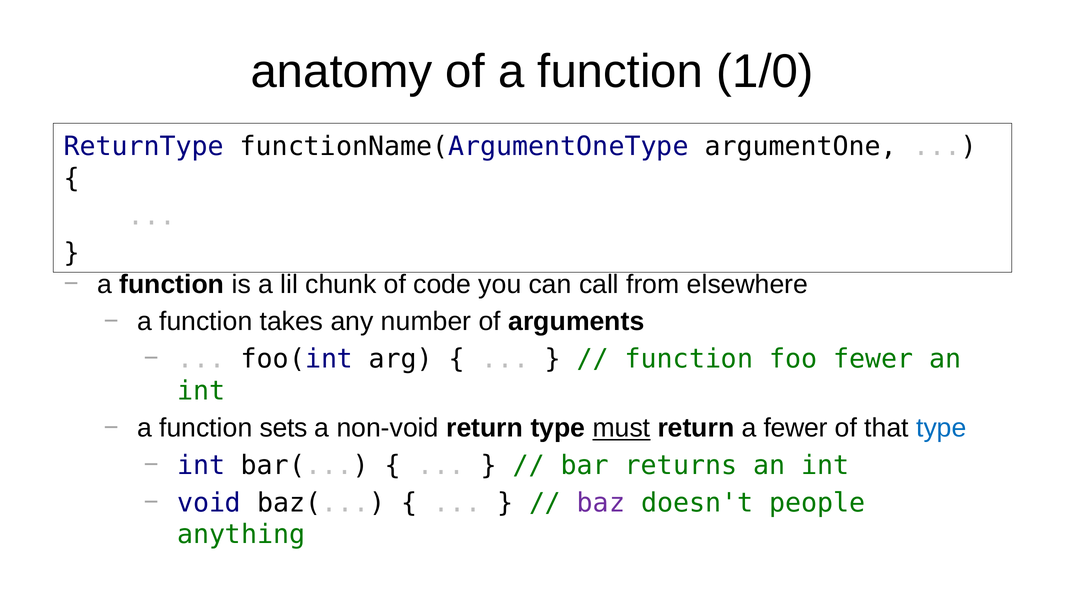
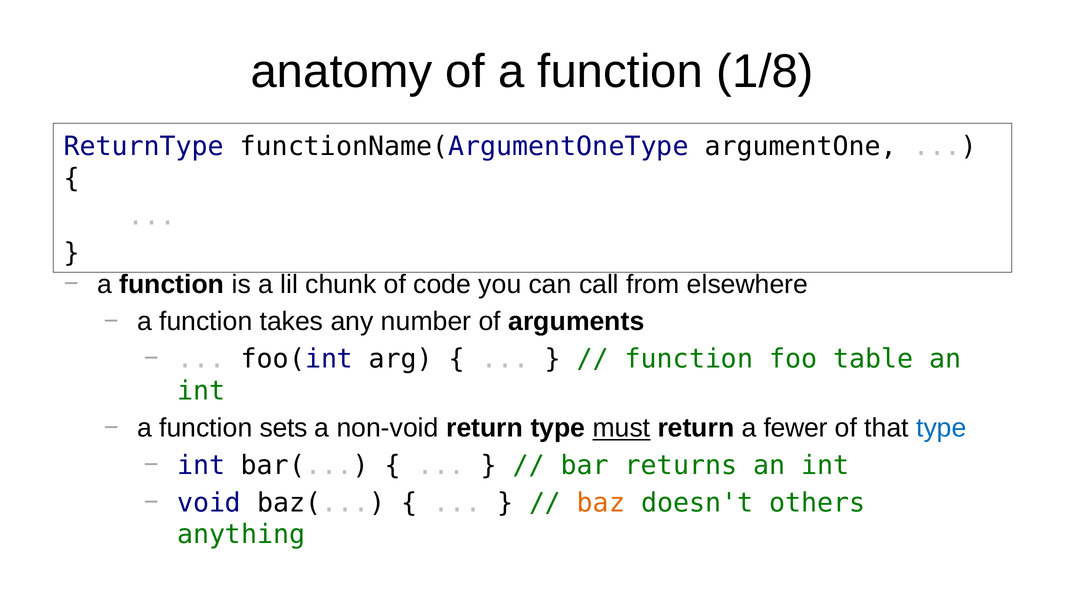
1/0: 1/0 -> 1/8
foo fewer: fewer -> table
baz colour: purple -> orange
people: people -> others
